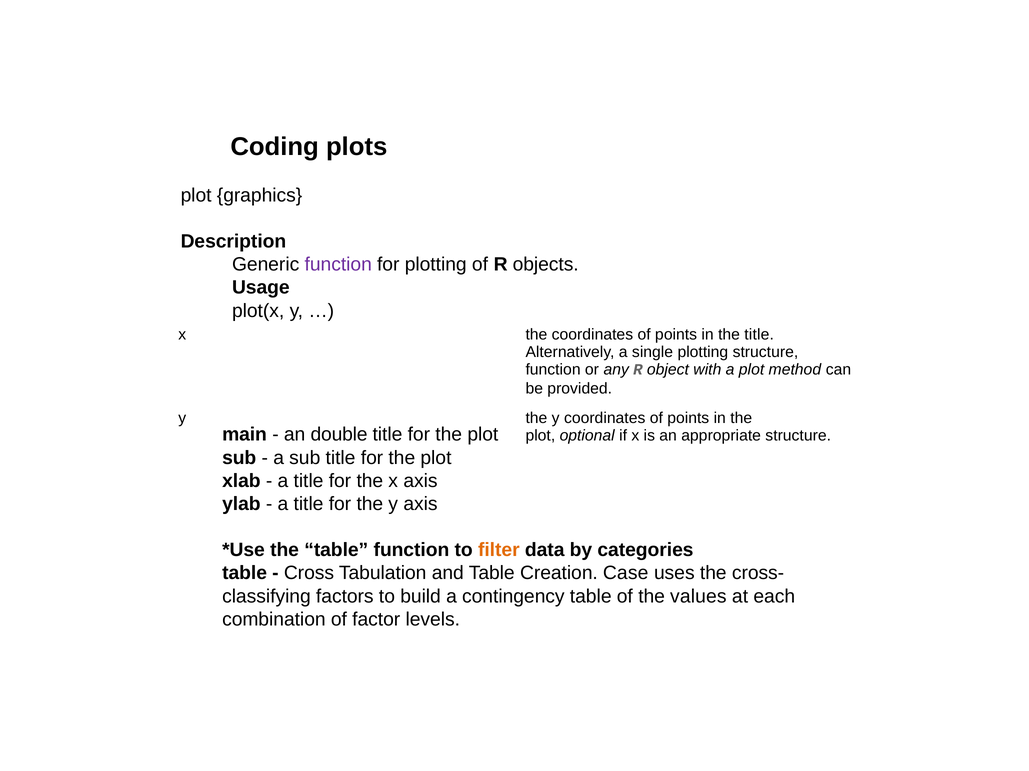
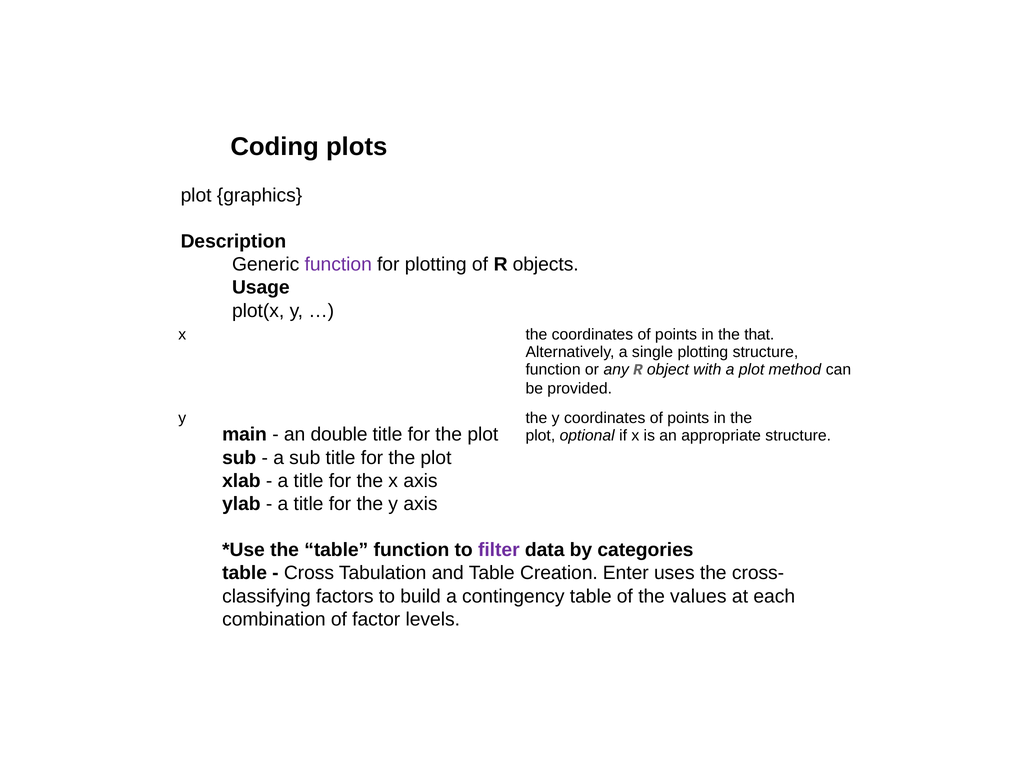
the title: title -> that
filter colour: orange -> purple
Case: Case -> Enter
